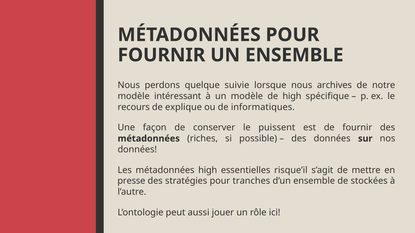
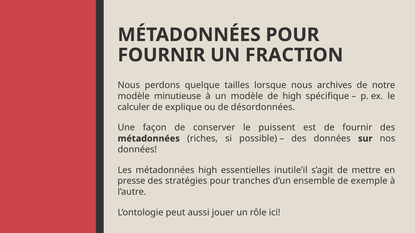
UN ENSEMBLE: ENSEMBLE -> FRACTION
suivie: suivie -> tailles
intéressant: intéressant -> minutieuse
recours: recours -> calculer
informatiques: informatiques -> désordonnées
risque’il: risque’il -> inutile’il
stockées: stockées -> exemple
